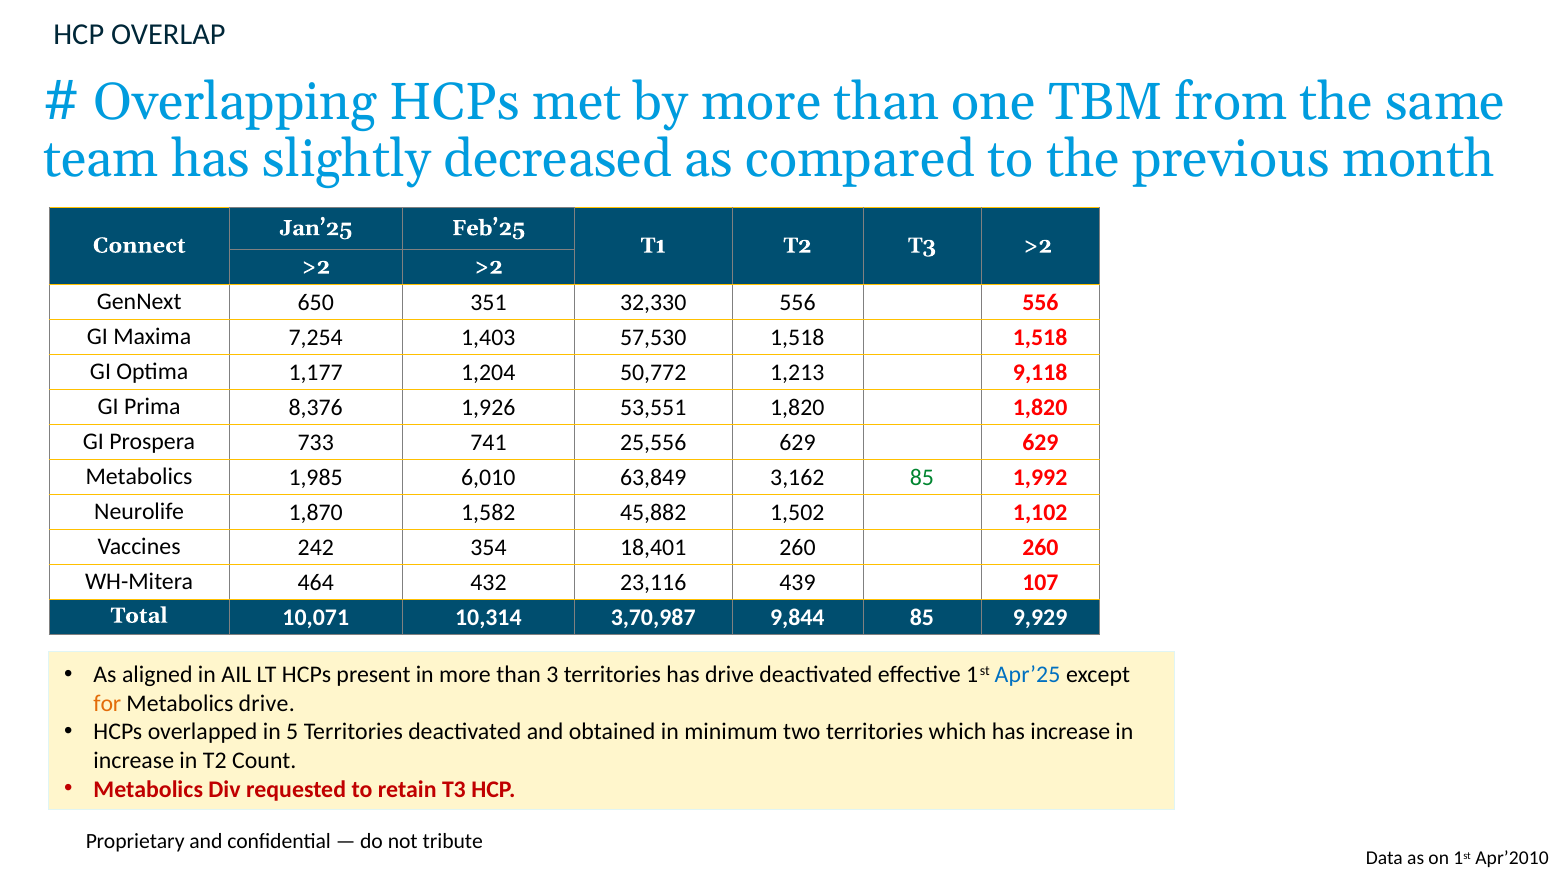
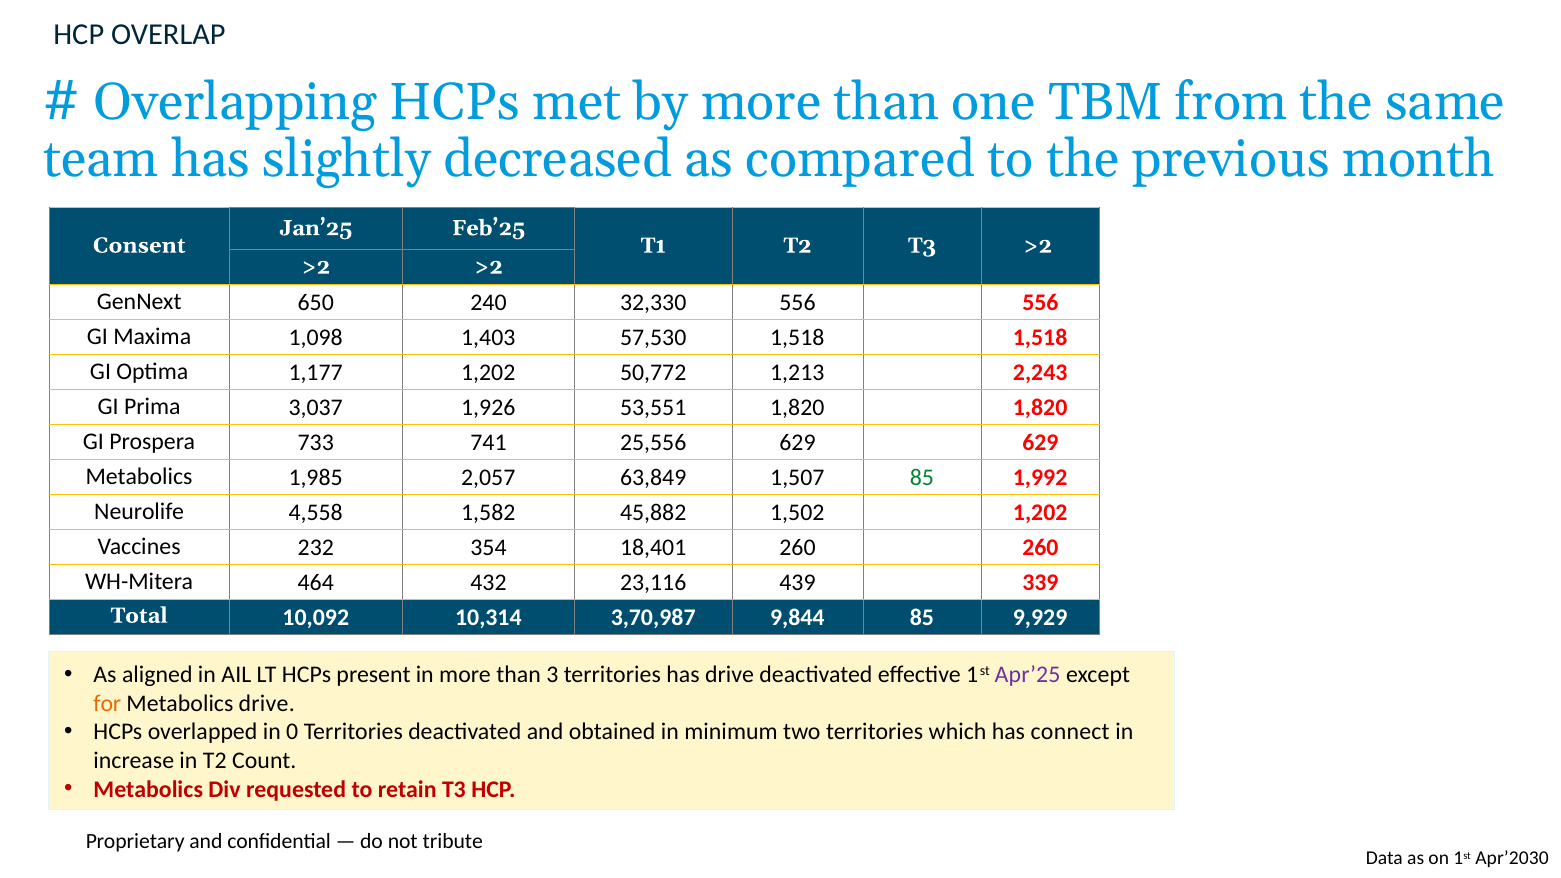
Connect: Connect -> Consent
351: 351 -> 240
7,254: 7,254 -> 1,098
1,177 1,204: 1,204 -> 1,202
9,118: 9,118 -> 2,243
8,376: 8,376 -> 3,037
6,010: 6,010 -> 2,057
3,162: 3,162 -> 1,507
1,870: 1,870 -> 4,558
1,502 1,102: 1,102 -> 1,202
242: 242 -> 232
107: 107 -> 339
10,071: 10,071 -> 10,092
Apr’25 colour: blue -> purple
5: 5 -> 0
has increase: increase -> connect
Apr’2010: Apr’2010 -> Apr’2030
